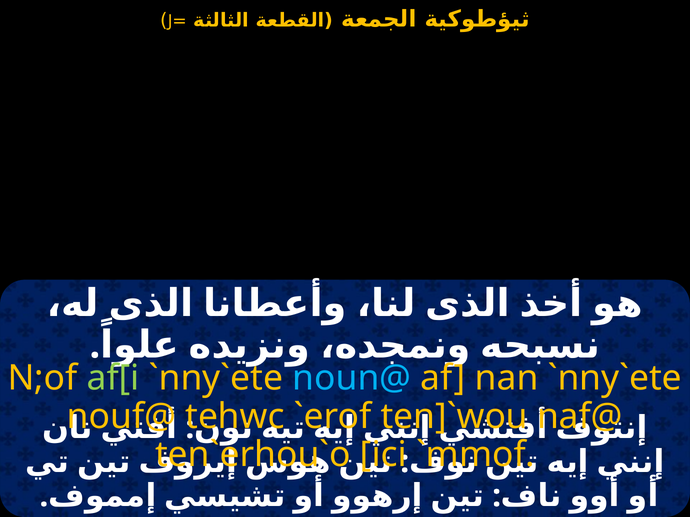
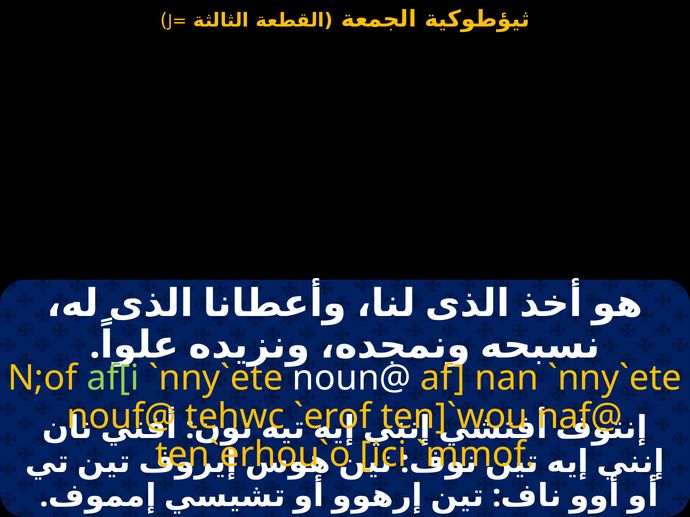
noun@ colour: light blue -> white
